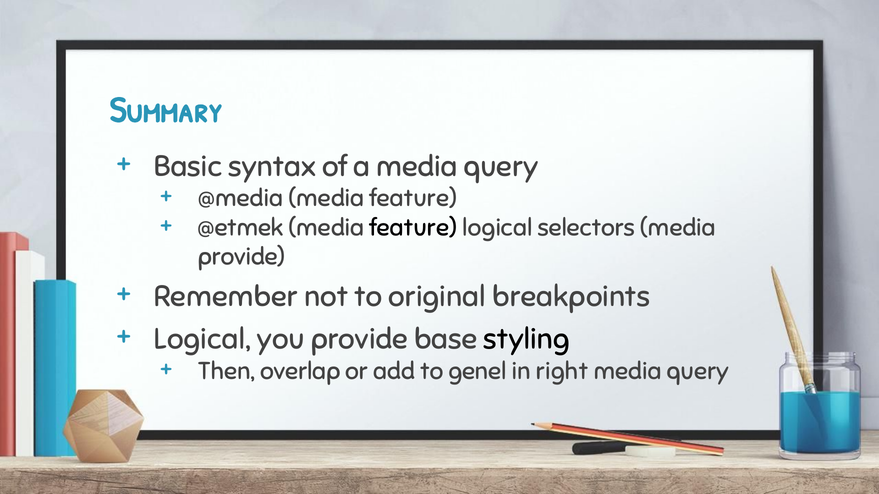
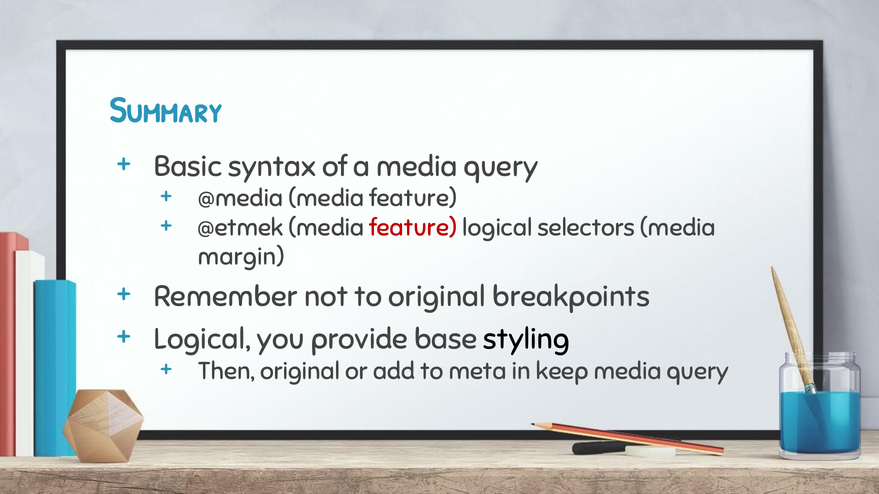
feature at (413, 228) colour: black -> red
provide at (241, 257): provide -> margin
Then overlap: overlap -> original
genel: genel -> meta
right: right -> keep
